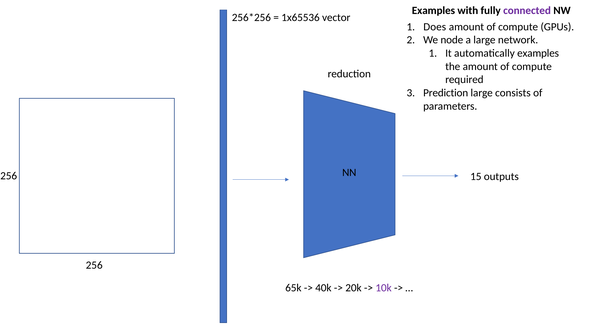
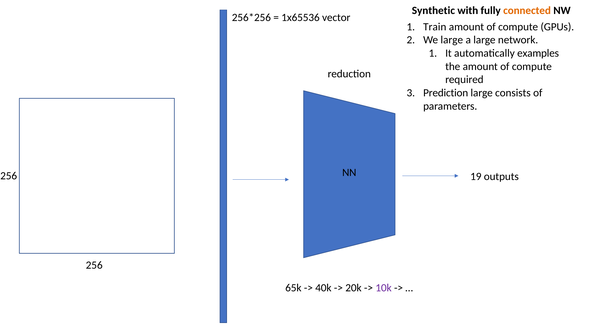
Examples at (433, 10): Examples -> Synthetic
connected colour: purple -> orange
Does: Does -> Train
We node: node -> large
15: 15 -> 19
